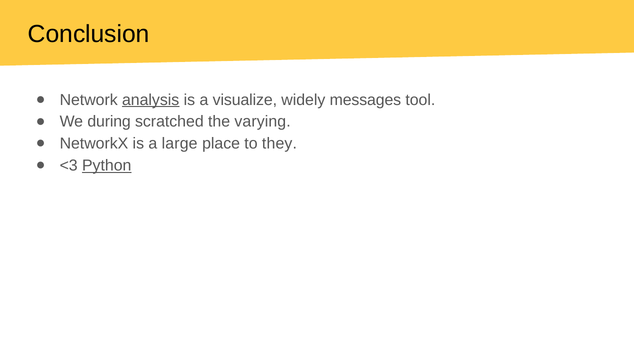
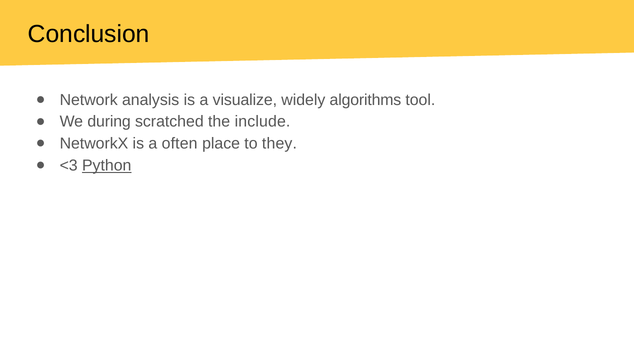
analysis underline: present -> none
messages: messages -> algorithms
varying: varying -> include
large: large -> often
